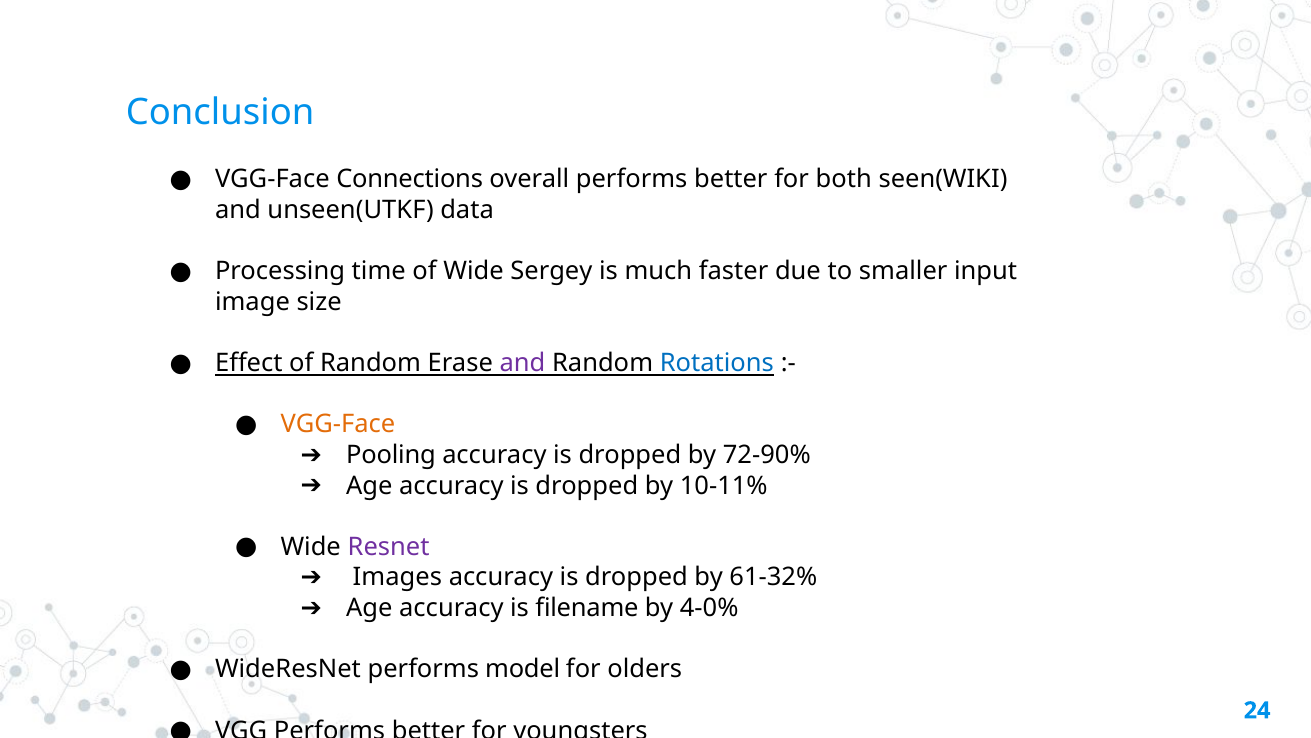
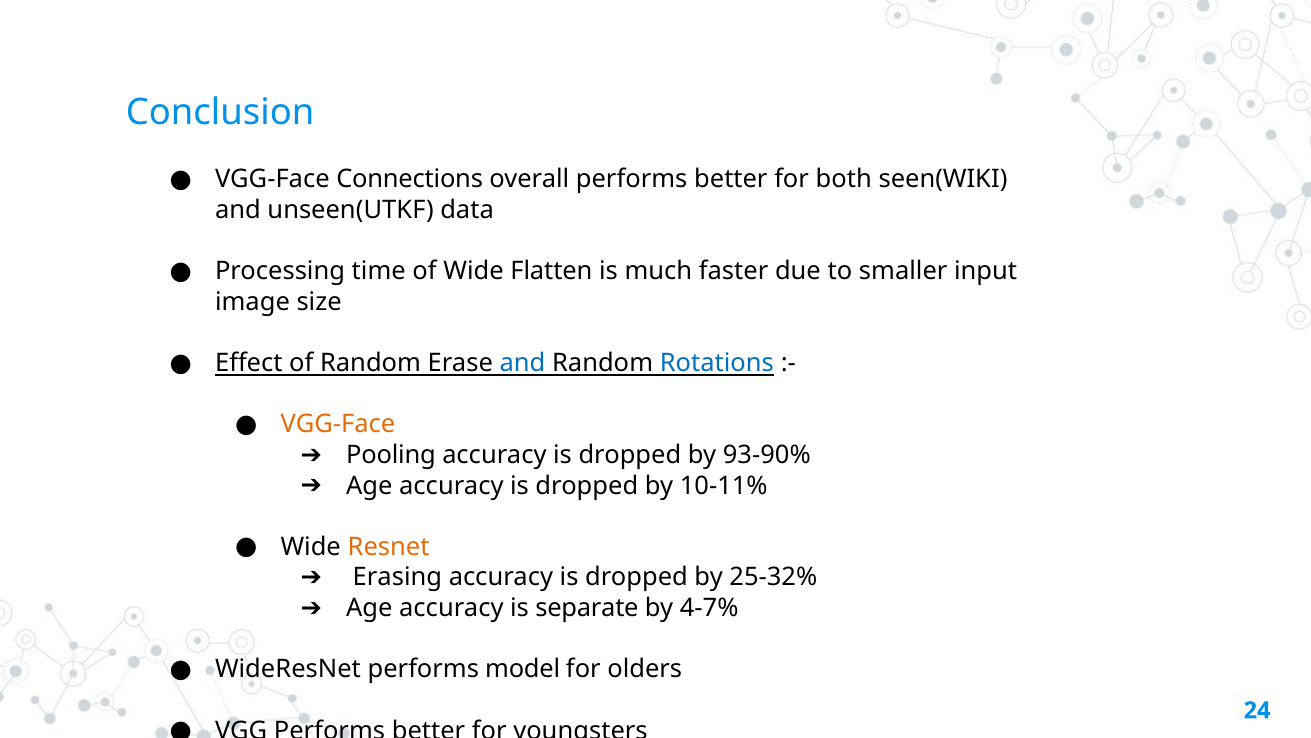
Sergey: Sergey -> Flatten
and at (522, 363) colour: purple -> blue
72-90%: 72-90% -> 93-90%
Resnet colour: purple -> orange
Images: Images -> Erasing
61-32%: 61-32% -> 25-32%
filename: filename -> separate
4-0%: 4-0% -> 4-7%
